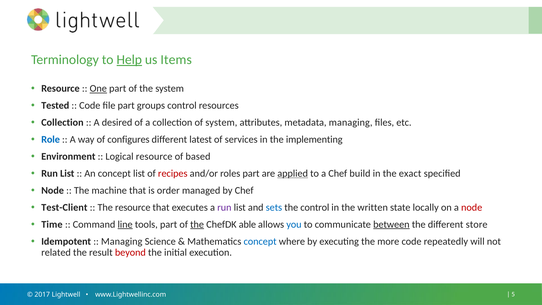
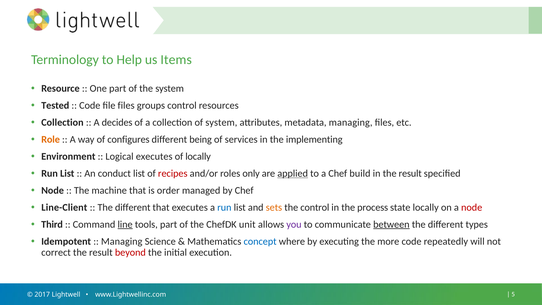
Help underline: present -> none
One underline: present -> none
file part: part -> files
desired: desired -> decides
Role colour: blue -> orange
latest: latest -> being
Logical resource: resource -> executes
of based: based -> locally
An concept: concept -> conduct
roles part: part -> only
in the exact: exact -> result
Test-Client: Test-Client -> Line-Client
resource at (133, 207): resource -> different
run at (224, 207) colour: purple -> blue
sets colour: blue -> orange
written: written -> process
Time: Time -> Third
the at (197, 224) underline: present -> none
able: able -> unit
you colour: blue -> purple
store: store -> types
related: related -> correct
